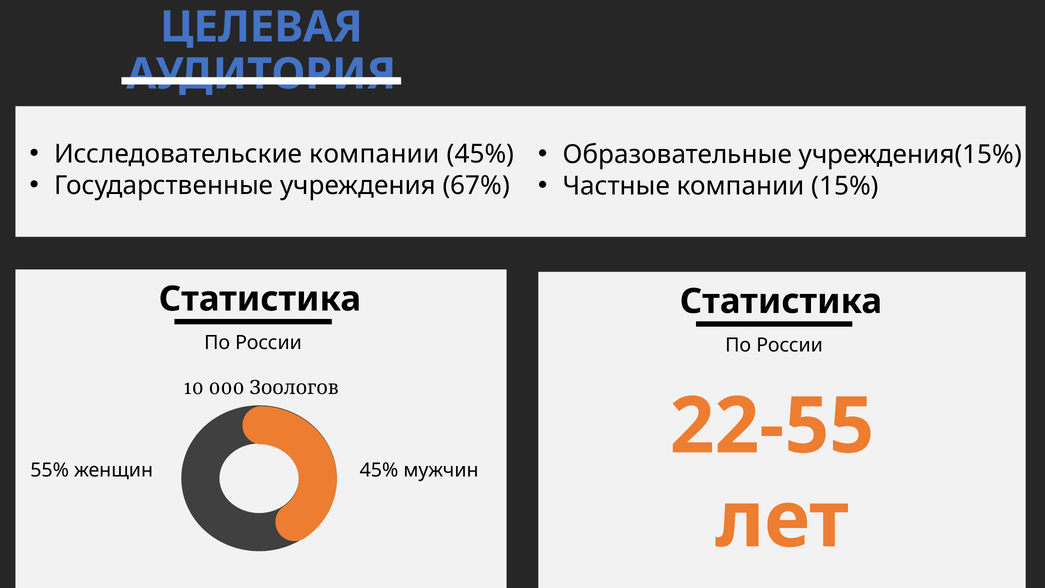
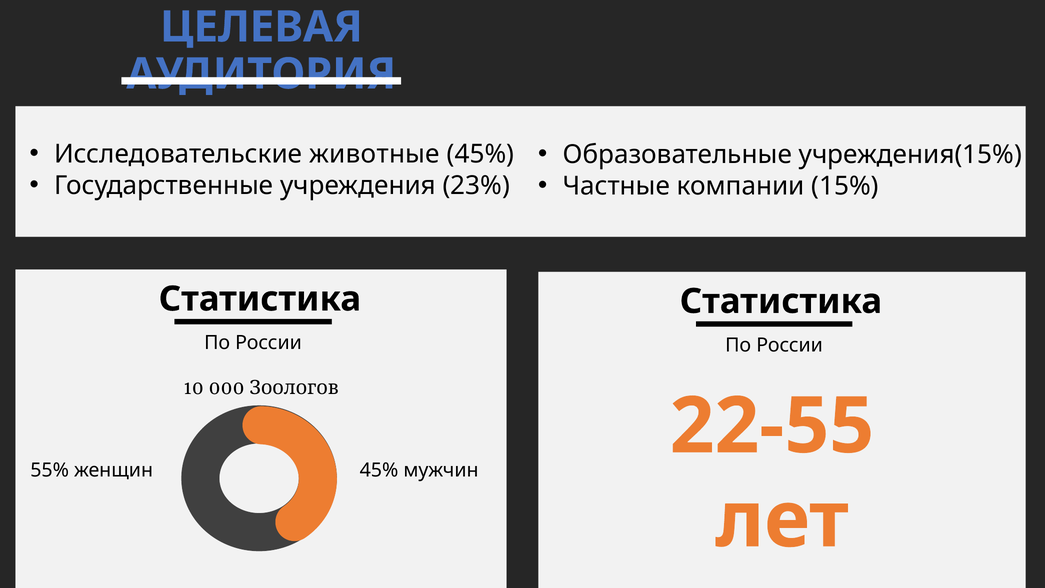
Исследовательские компании: компании -> животные
67%: 67% -> 23%
